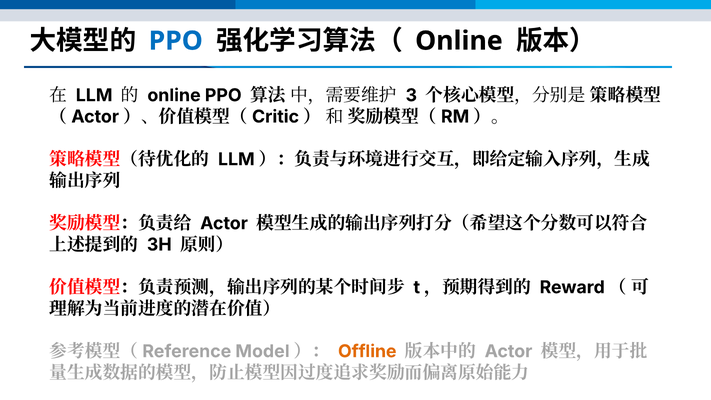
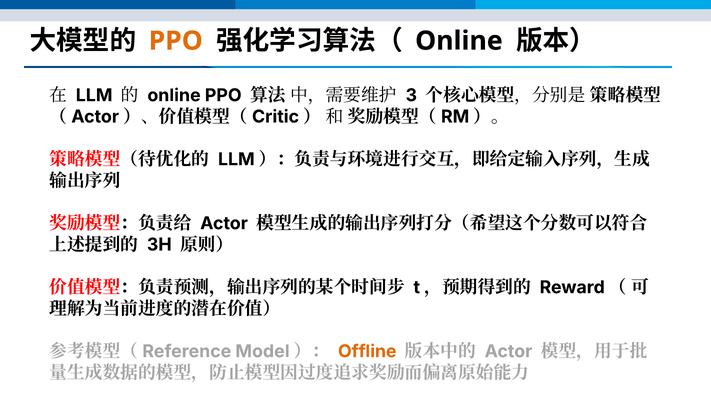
PPO at (176, 41) colour: blue -> orange
